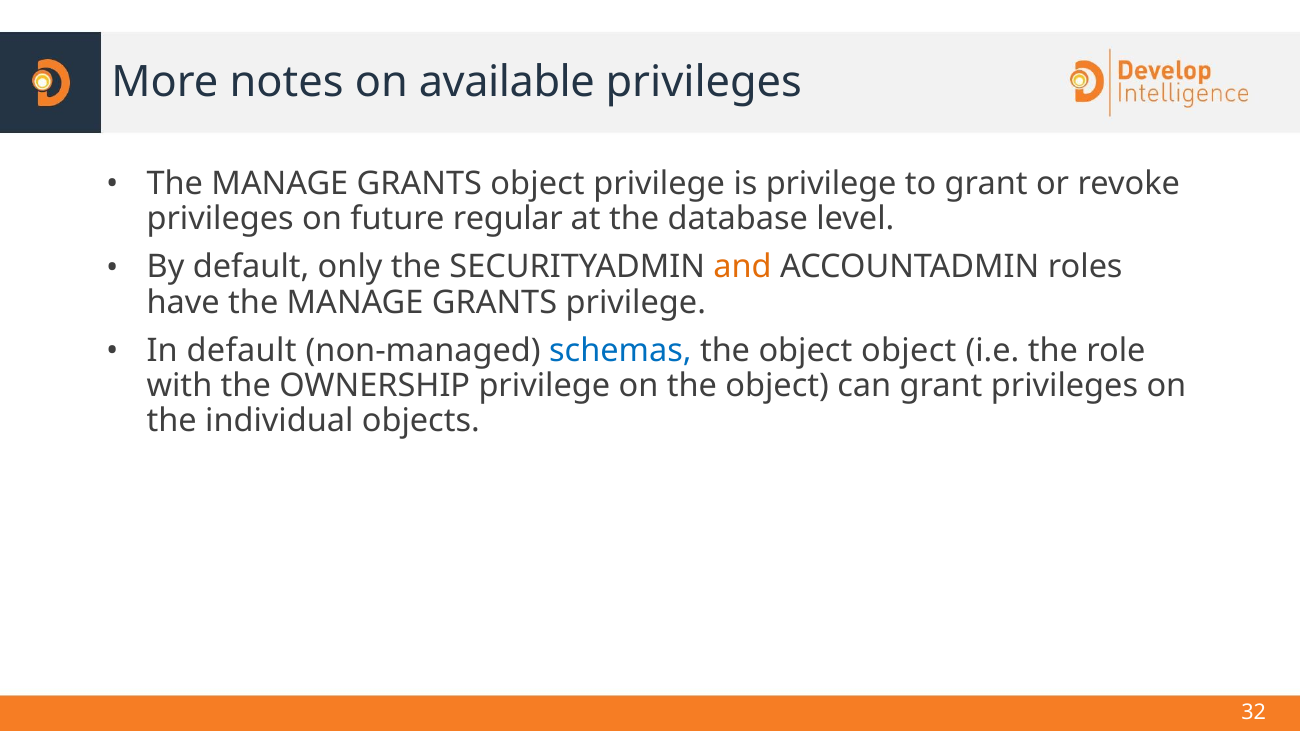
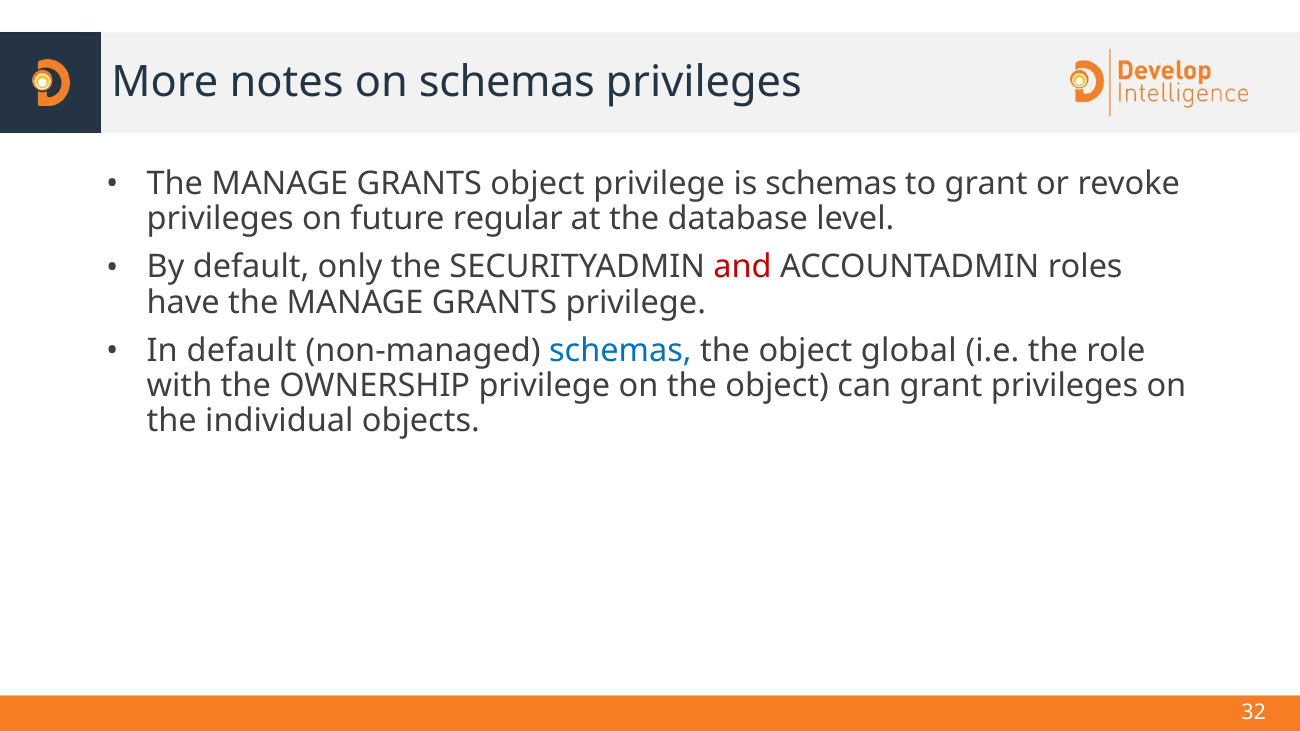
on available: available -> schemas
is privilege: privilege -> schemas
and colour: orange -> red
object object: object -> global
